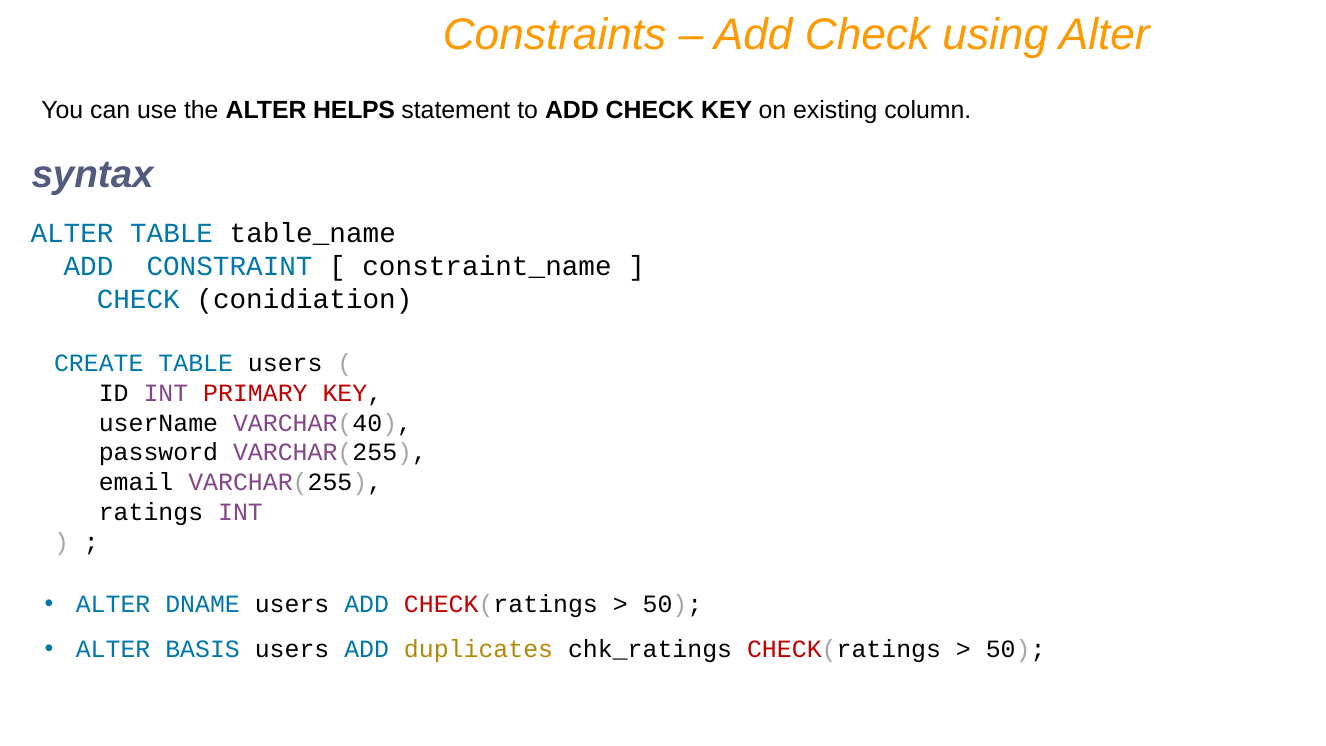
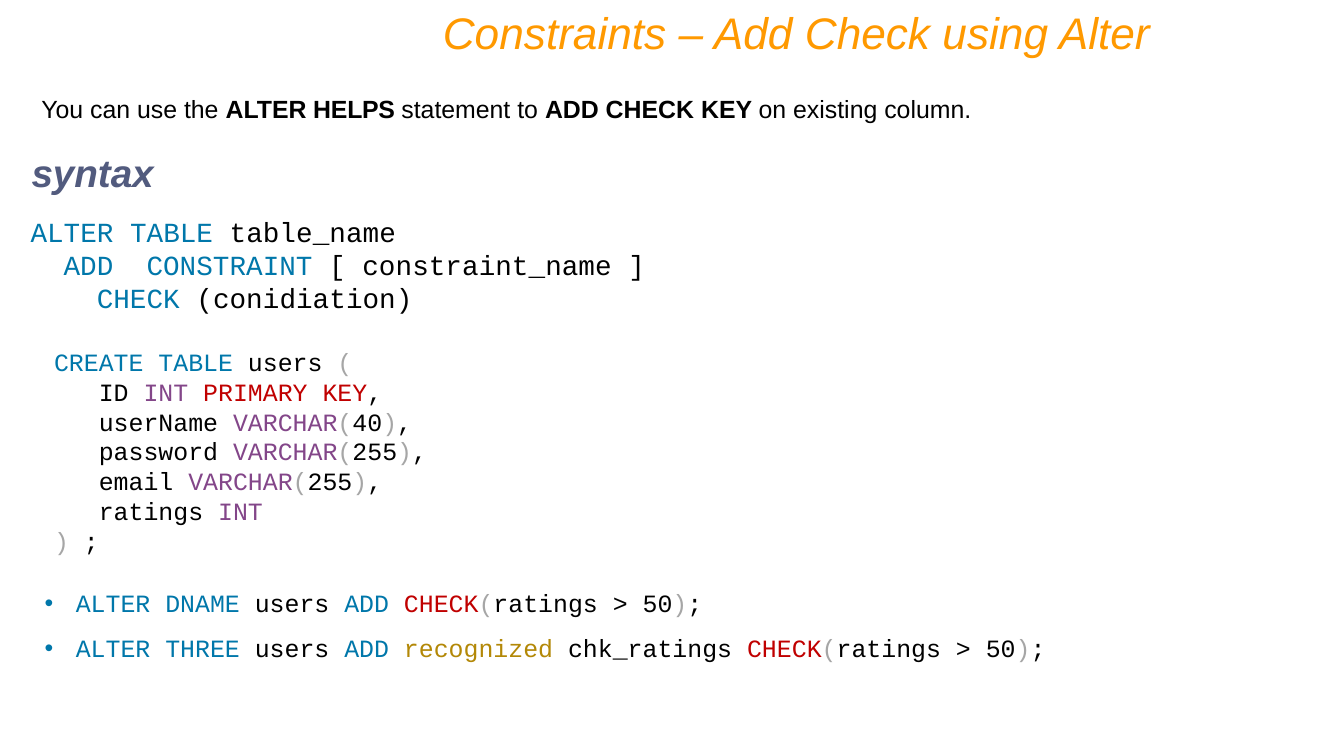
BASIS: BASIS -> THREE
duplicates: duplicates -> recognized
